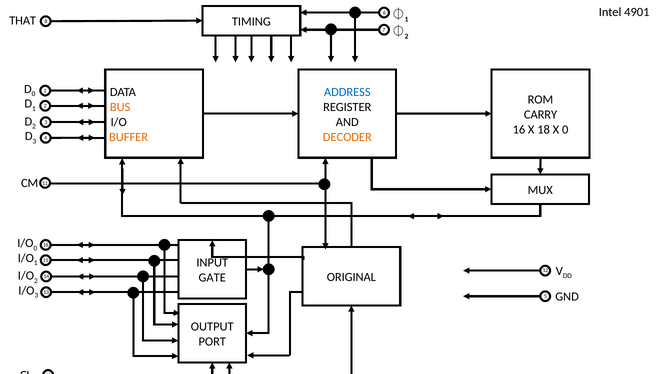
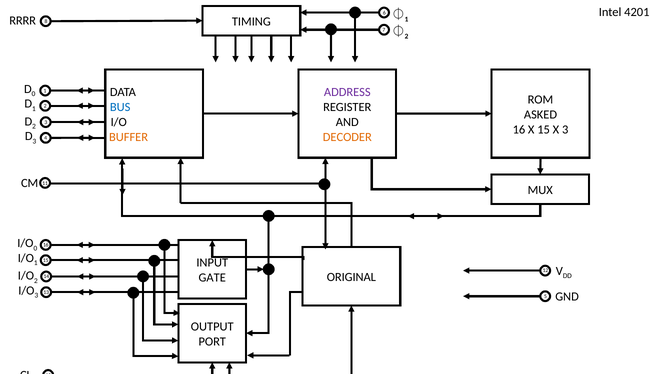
4901: 4901 -> 4201
THAT: THAT -> RRRR
ADDRESS colour: blue -> purple
BUS colour: orange -> blue
CARRY: CARRY -> ASKED
X 18: 18 -> 15
X 0: 0 -> 3
